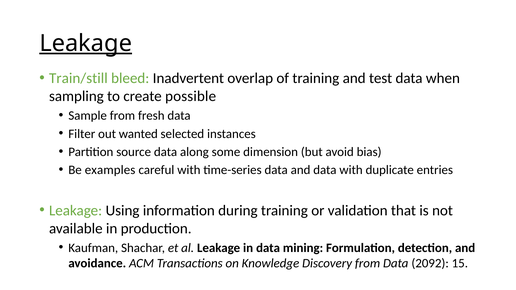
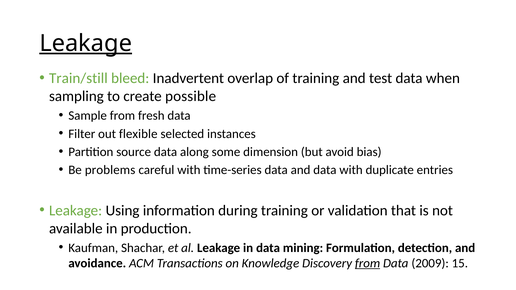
wanted: wanted -> flexible
examples: examples -> problems
from at (368, 263) underline: none -> present
2092: 2092 -> 2009
